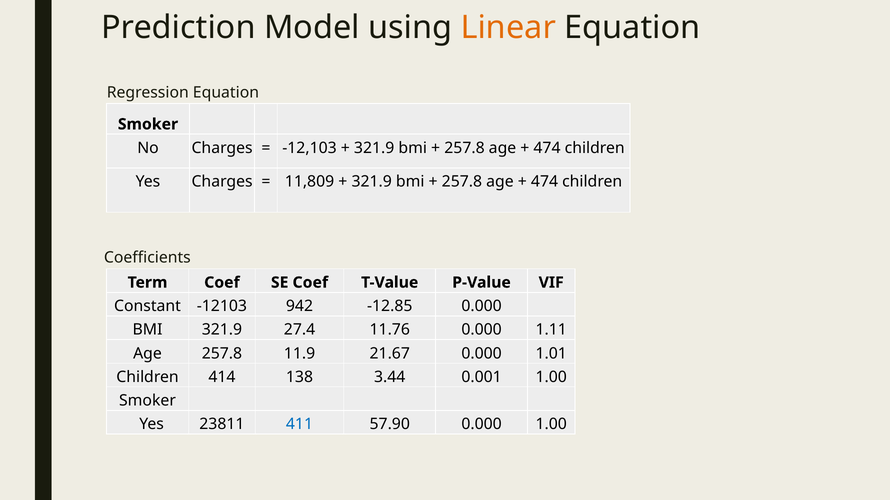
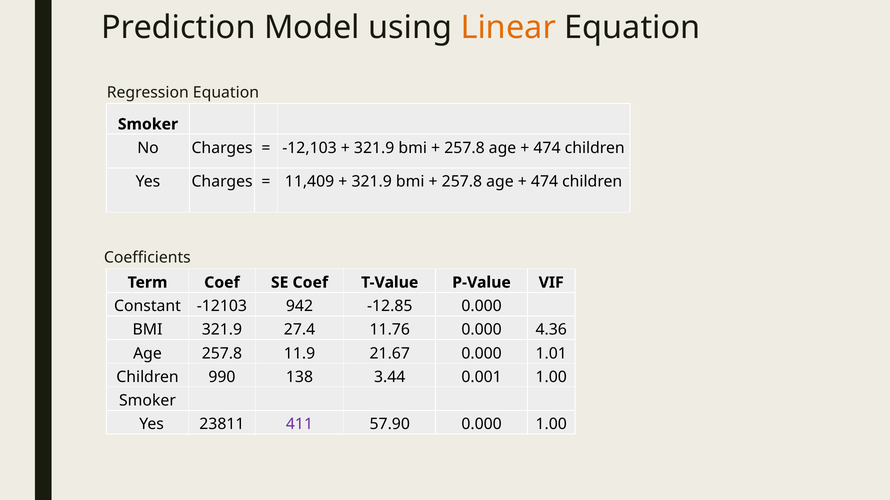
11,809: 11,809 -> 11,409
1.11: 1.11 -> 4.36
414: 414 -> 990
411 colour: blue -> purple
